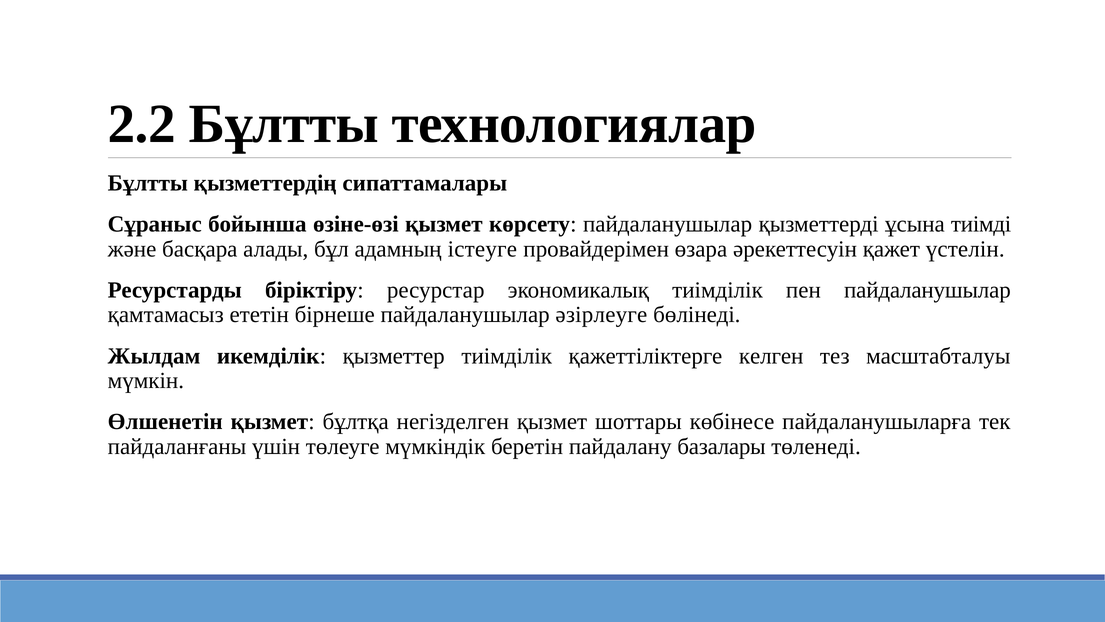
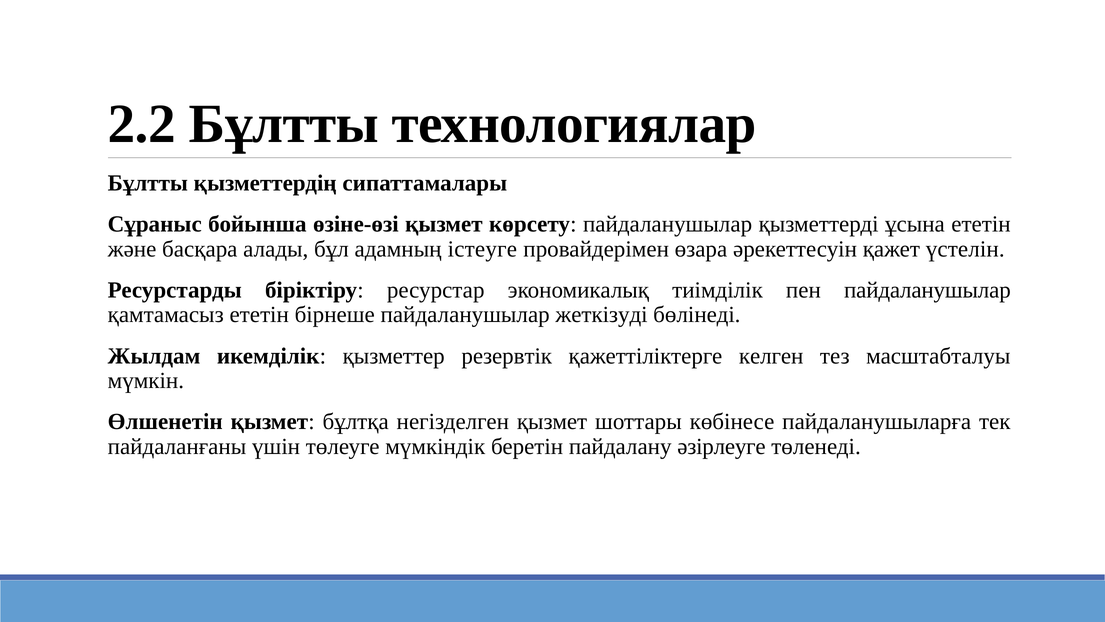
ұсына тиімді: тиімді -> ететін
әзірлеуге: әзірлеуге -> жеткізуді
қызметтер тиімділік: тиімділік -> резервтік
базалары: базалары -> әзірлеуге
